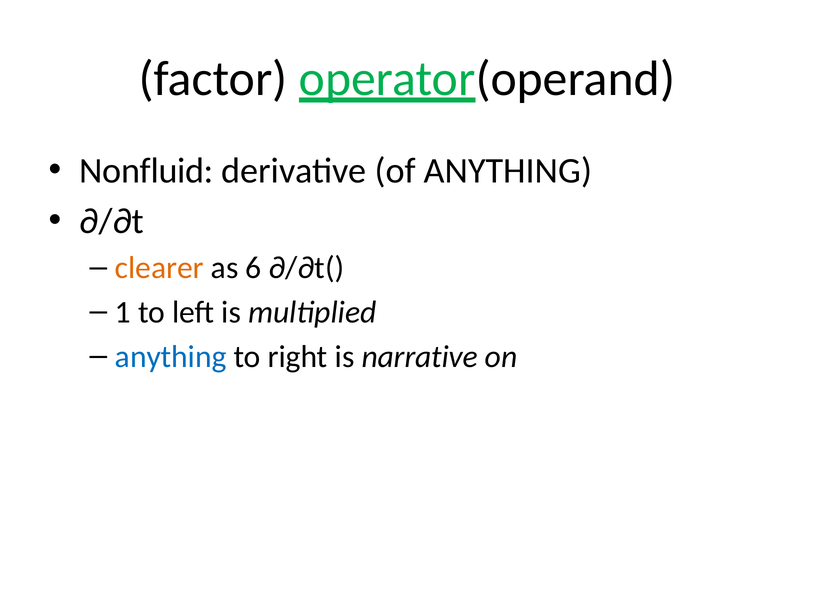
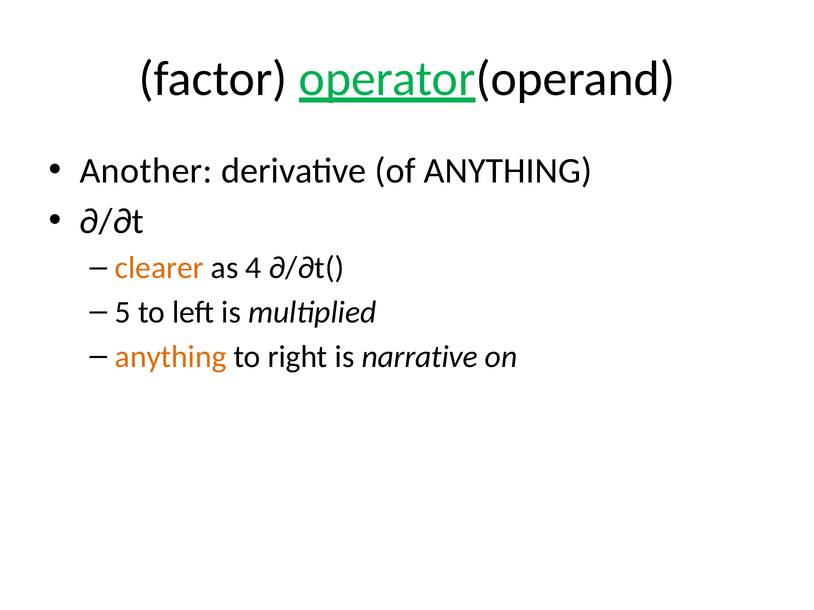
Nonfluid: Nonfluid -> Another
6: 6 -> 4
1: 1 -> 5
anything at (171, 357) colour: blue -> orange
